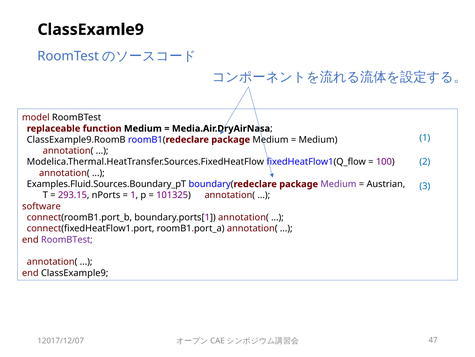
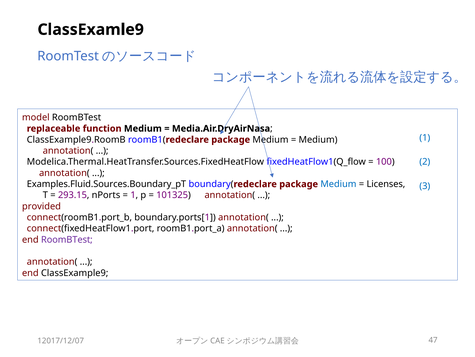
Medium at (338, 184) colour: purple -> blue
Austrian: Austrian -> Licenses
software: software -> provided
